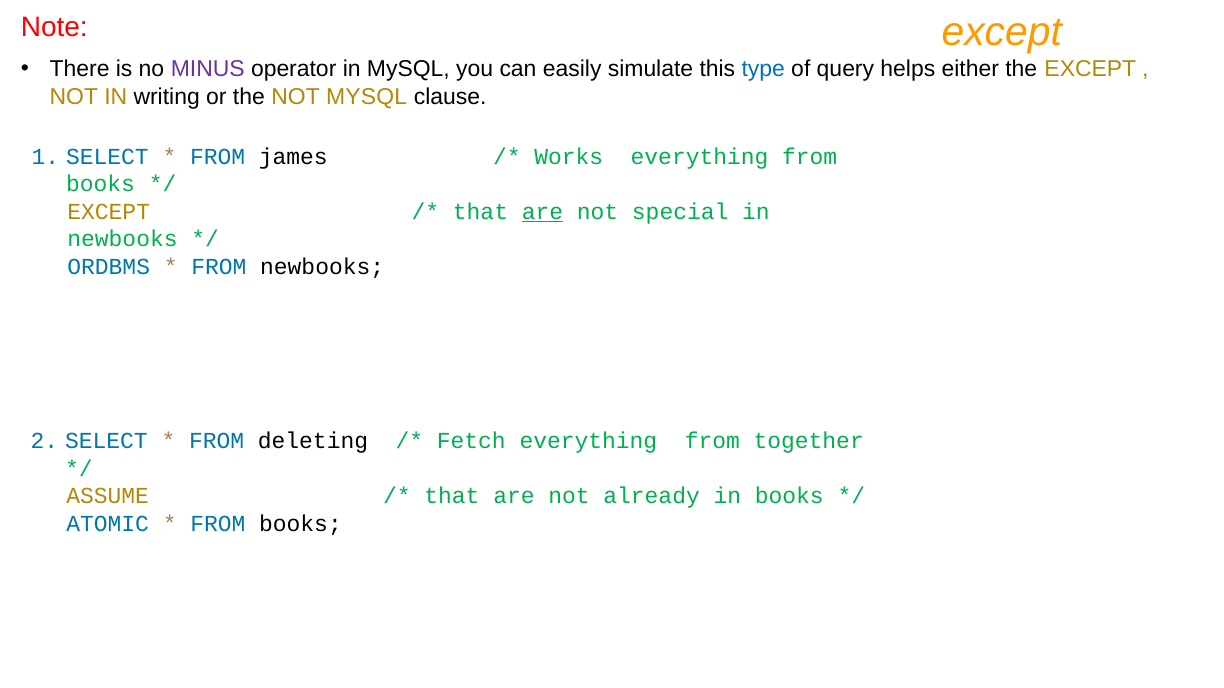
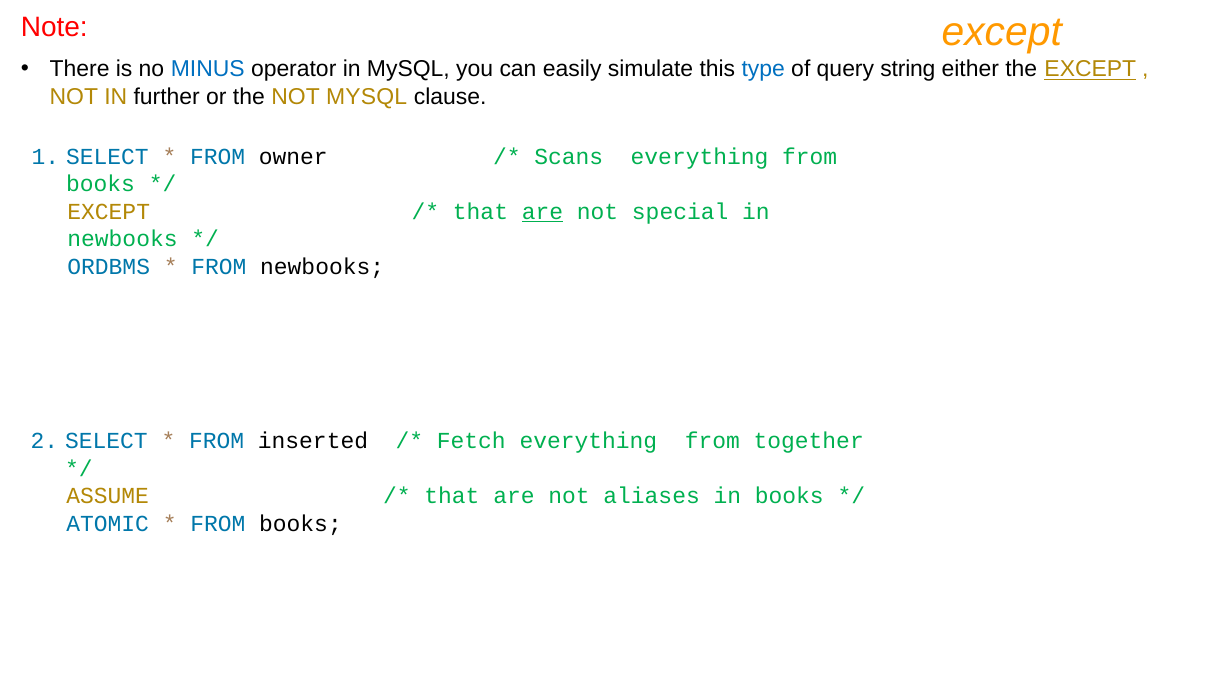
MINUS colour: purple -> blue
helps: helps -> string
EXCEPT at (1090, 69) underline: none -> present
writing: writing -> further
james: james -> owner
Works: Works -> Scans
deleting: deleting -> inserted
already: already -> aliases
